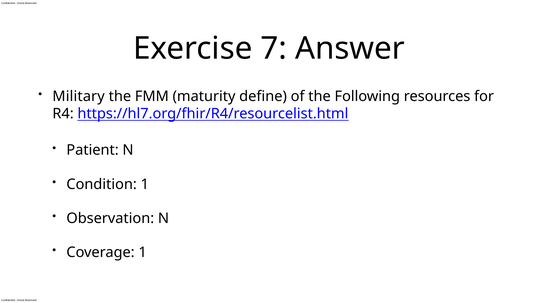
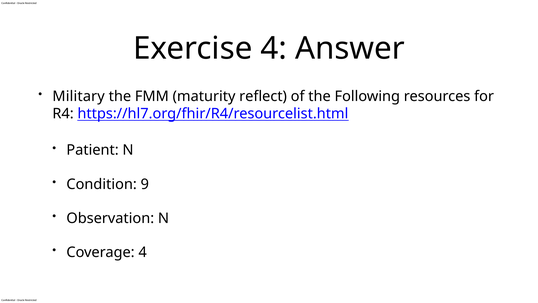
Exercise 7: 7 -> 4
define: define -> reflect
Condition 1: 1 -> 9
Coverage 1: 1 -> 4
